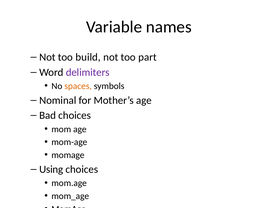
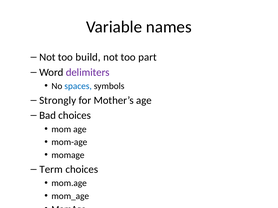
spaces colour: orange -> blue
Nominal: Nominal -> Strongly
Using: Using -> Term
